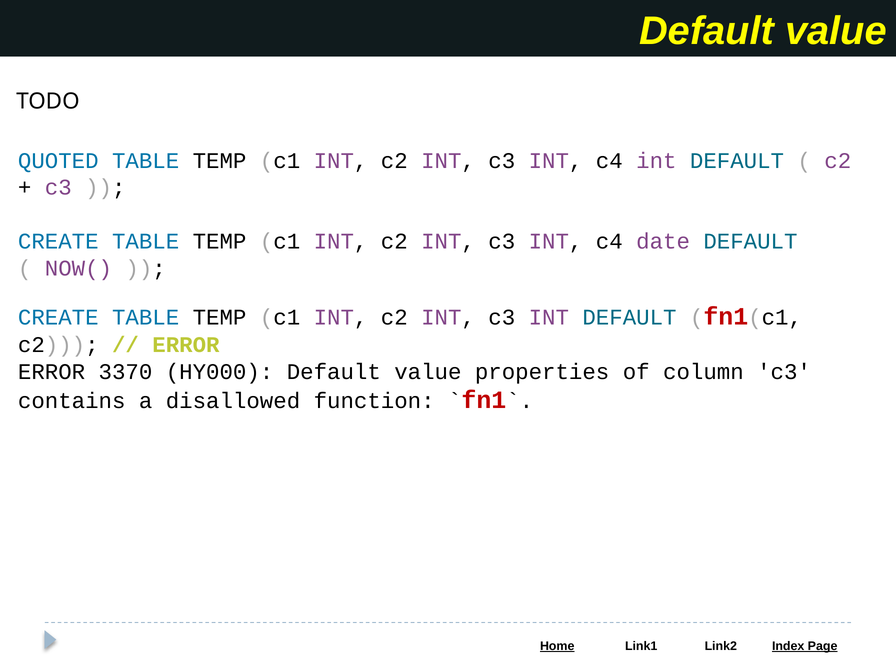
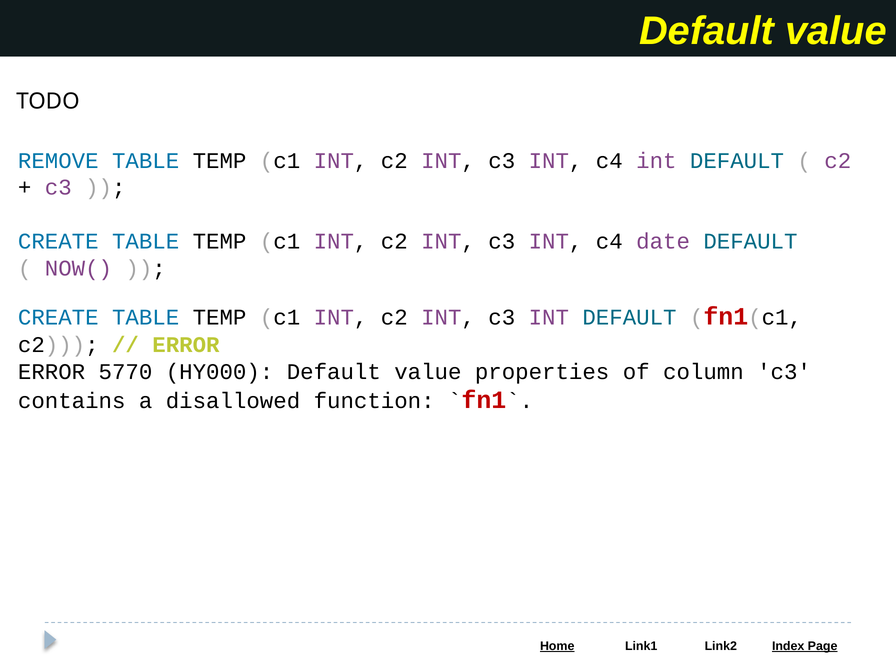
QUOTED: QUOTED -> REMOVE
3370: 3370 -> 5770
